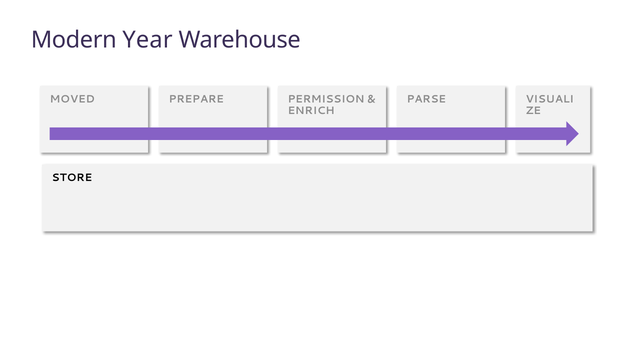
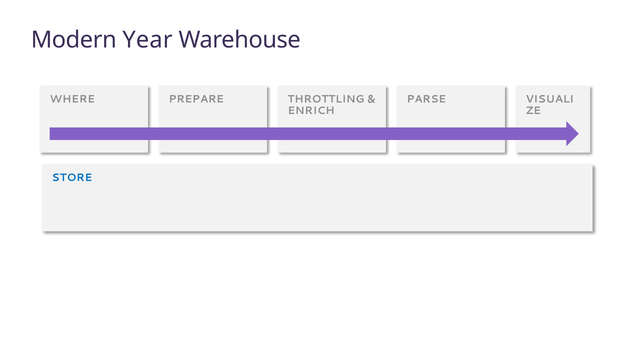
MOVED: MOVED -> WHERE
PERMISSION: PERMISSION -> THROTTLING
STORE colour: black -> blue
